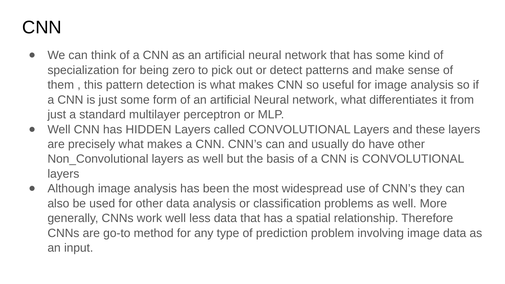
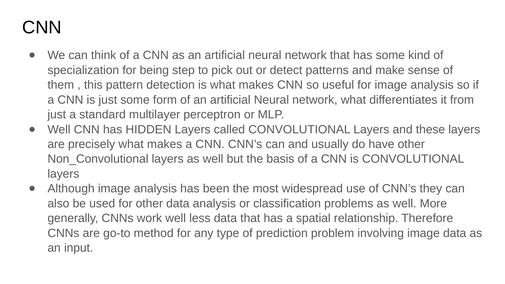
zero: zero -> step
